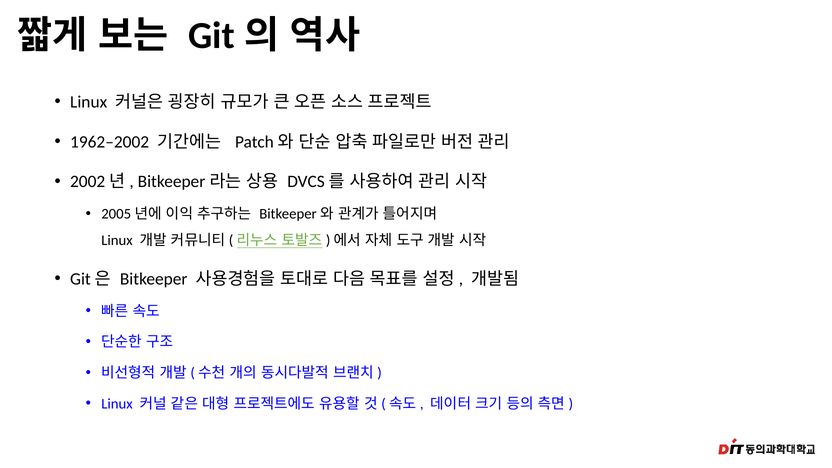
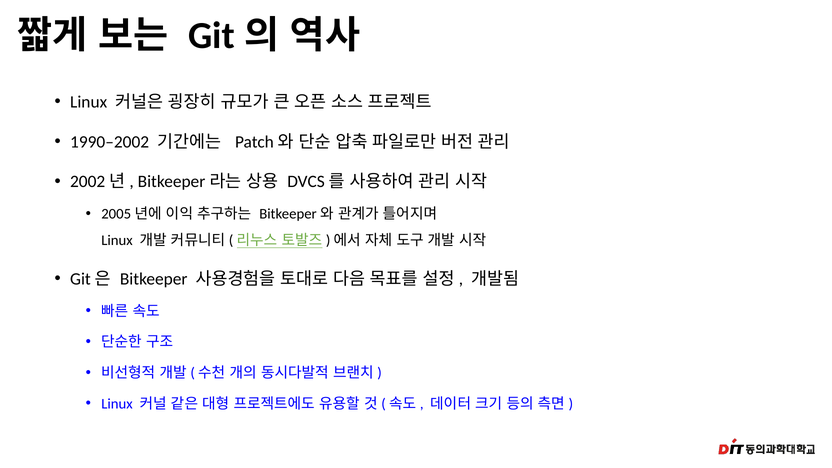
1962–2002: 1962–2002 -> 1990–2002
